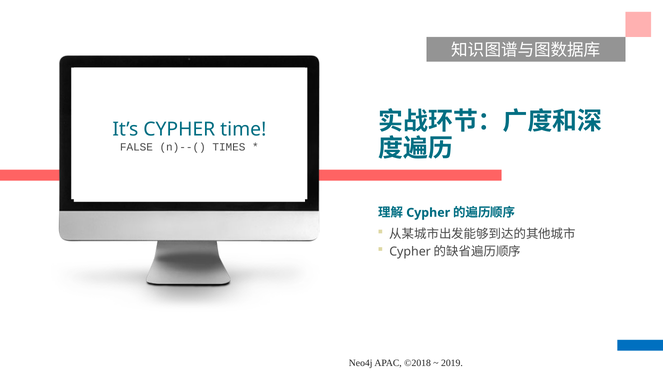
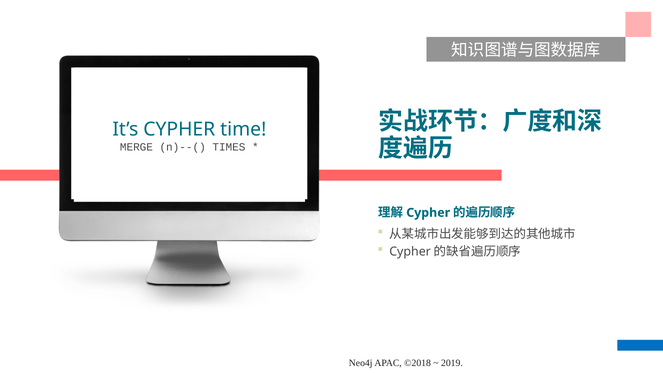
FALSE: FALSE -> MERGE
